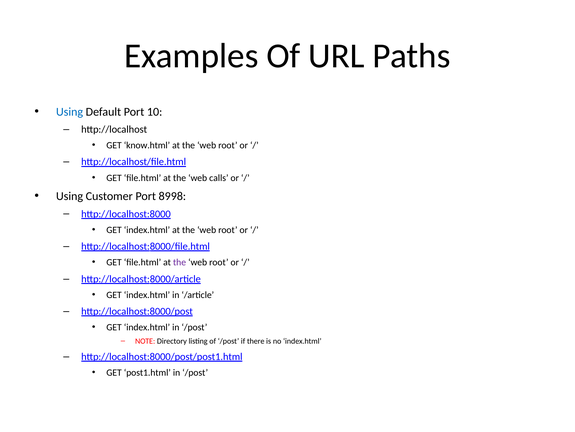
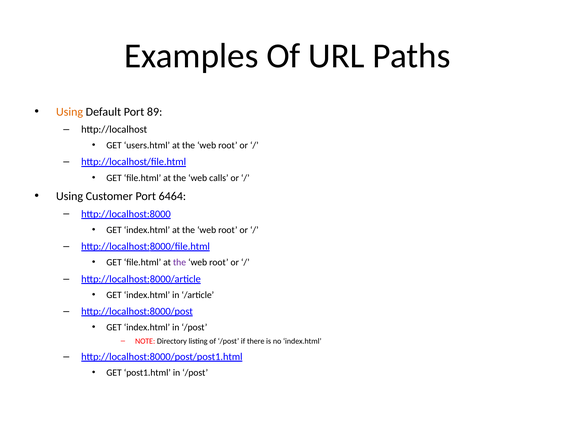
Using at (70, 112) colour: blue -> orange
10: 10 -> 89
know.html: know.html -> users.html
8998: 8998 -> 6464
